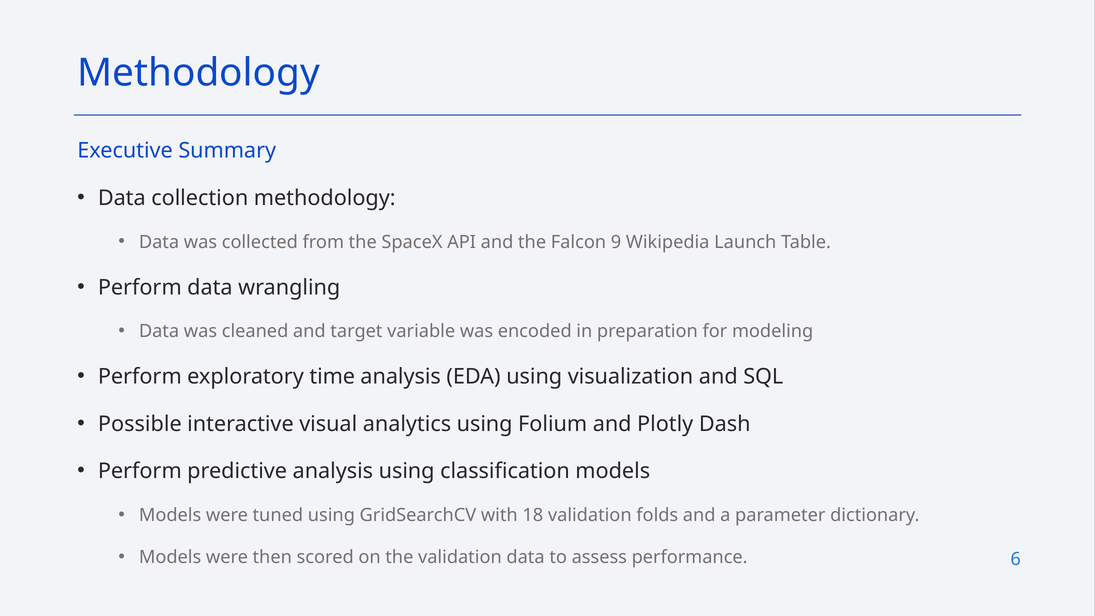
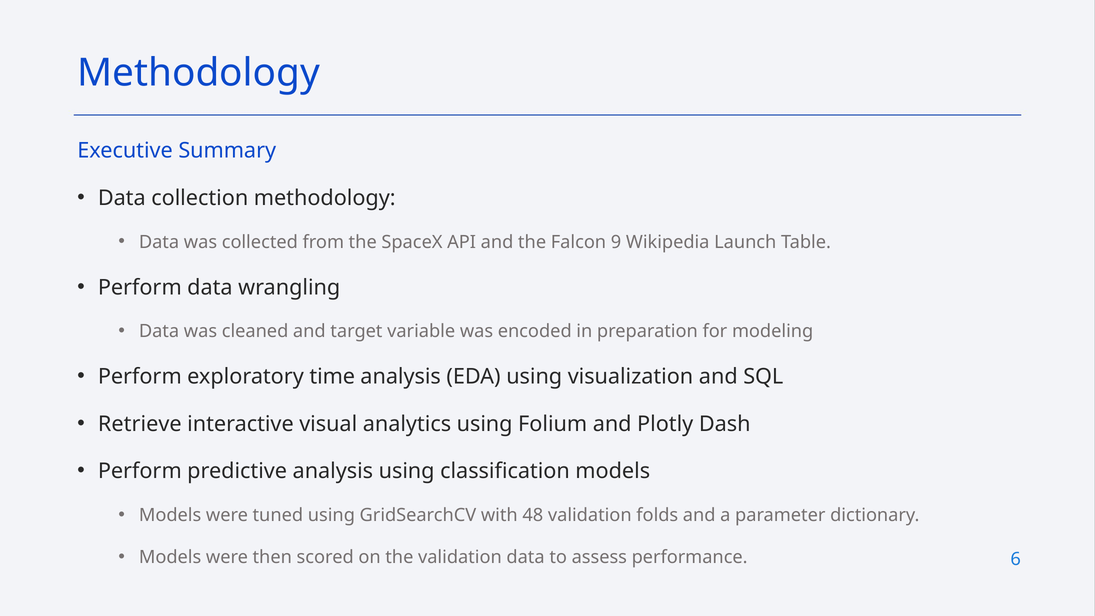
Possible: Possible -> Retrieve
18: 18 -> 48
